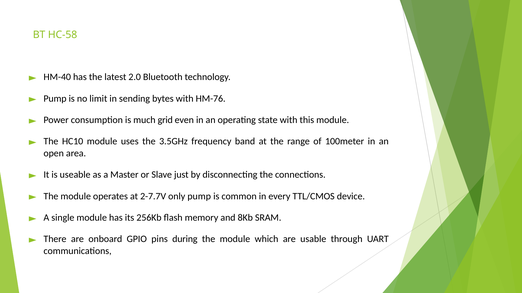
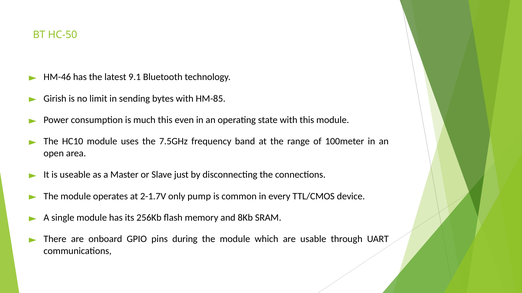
HC-58: HC-58 -> HC-50
HM-40: HM-40 -> HM-46
2.0: 2.0 -> 9.1
Pump at (55, 99): Pump -> Girish
HM-76: HM-76 -> HM-85
much grid: grid -> this
3.5GHz: 3.5GHz -> 7.5GHz
2-7.7V: 2-7.7V -> 2-1.7V
